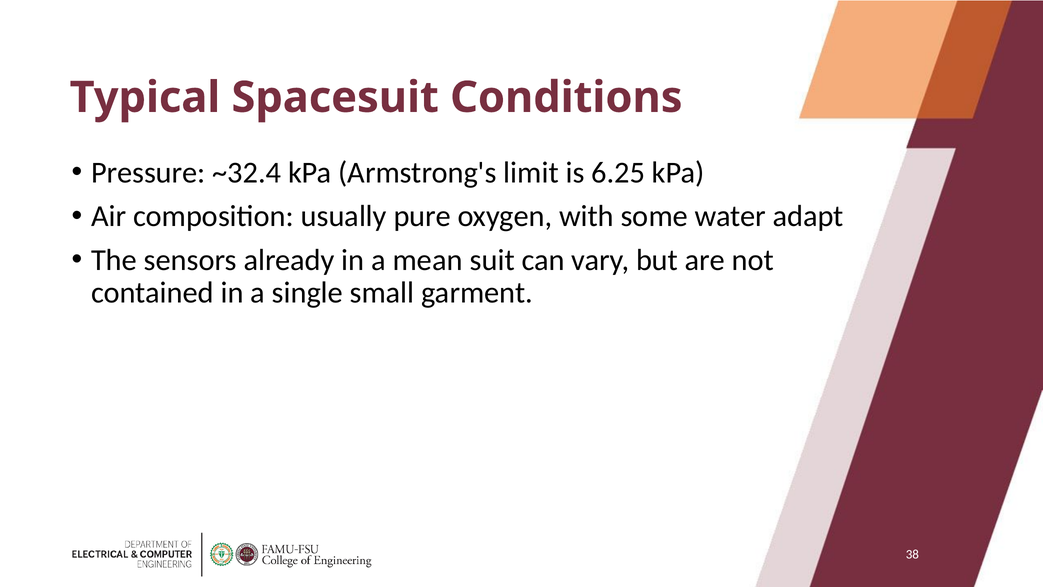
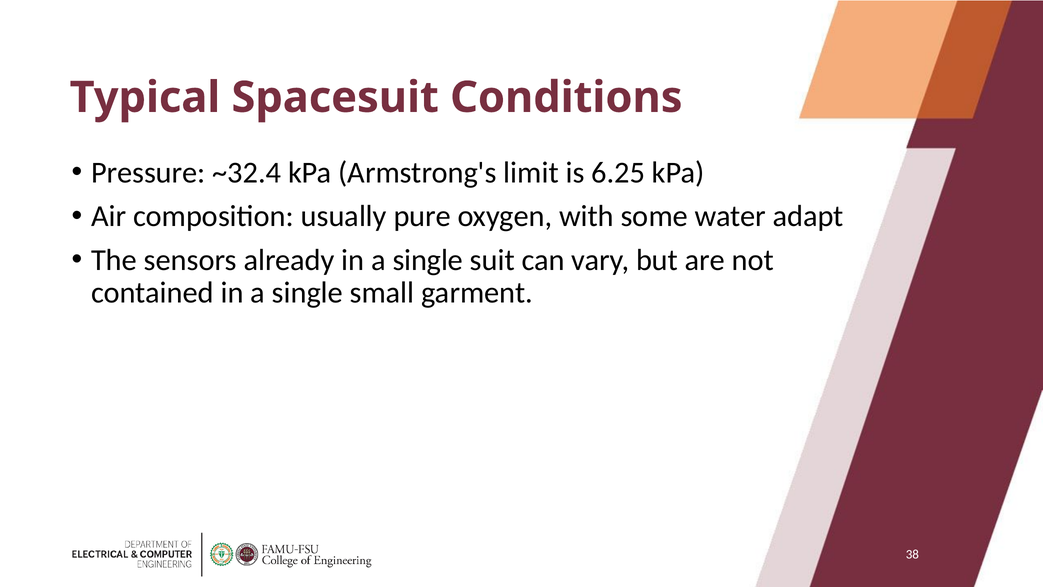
already in a mean: mean -> single
